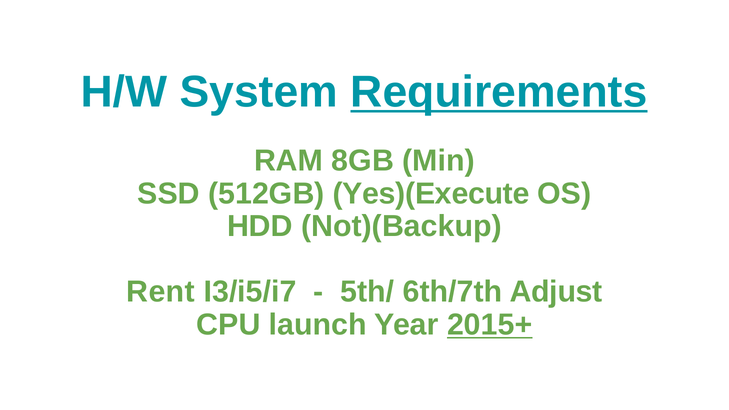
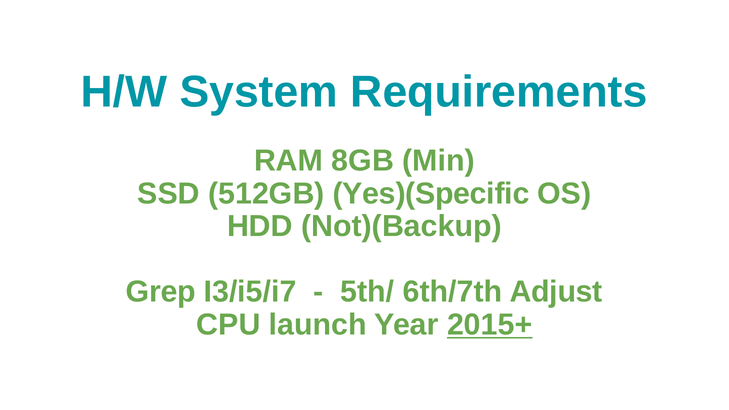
Requirements underline: present -> none
Yes)(Execute: Yes)(Execute -> Yes)(Specific
Rent: Rent -> Grep
